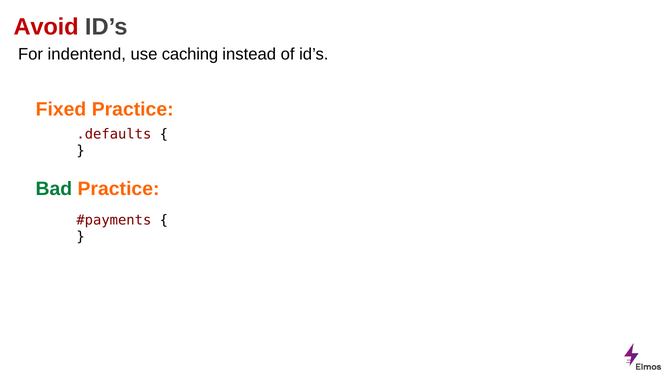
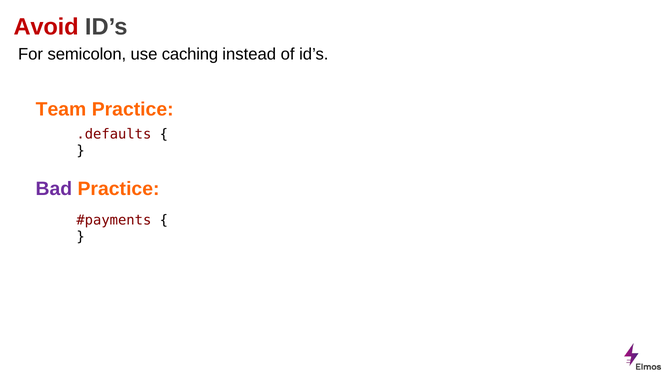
indentend: indentend -> semicolon
Fixed: Fixed -> Team
Bad colour: green -> purple
